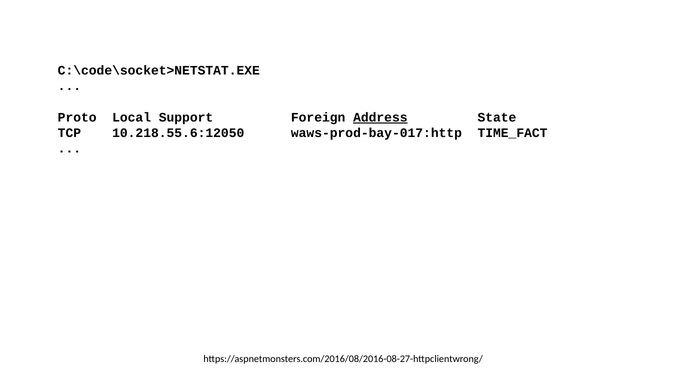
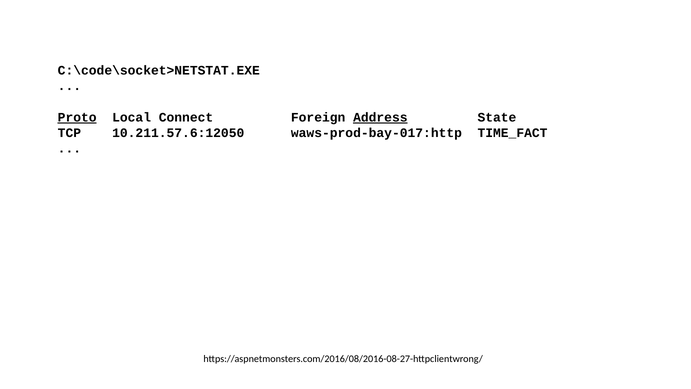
Proto underline: none -> present
Support: Support -> Connect
10.218.55.6:12050: 10.218.55.6:12050 -> 10.211.57.6:12050
